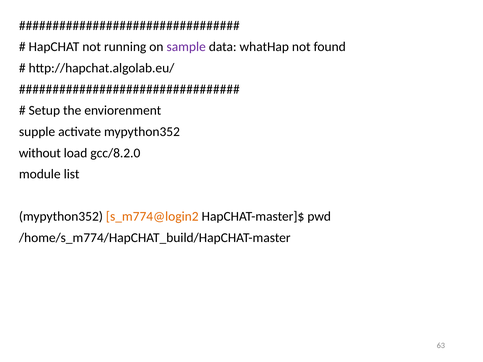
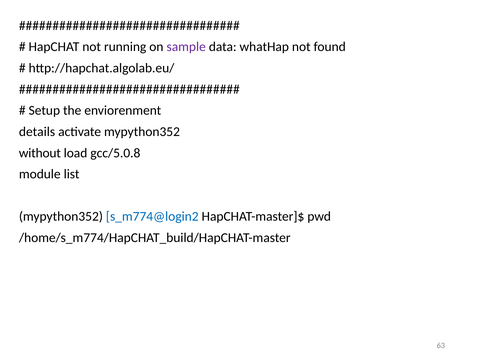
supple: supple -> details
gcc/8.2.0: gcc/8.2.0 -> gcc/5.0.8
s_m774@login2 colour: orange -> blue
